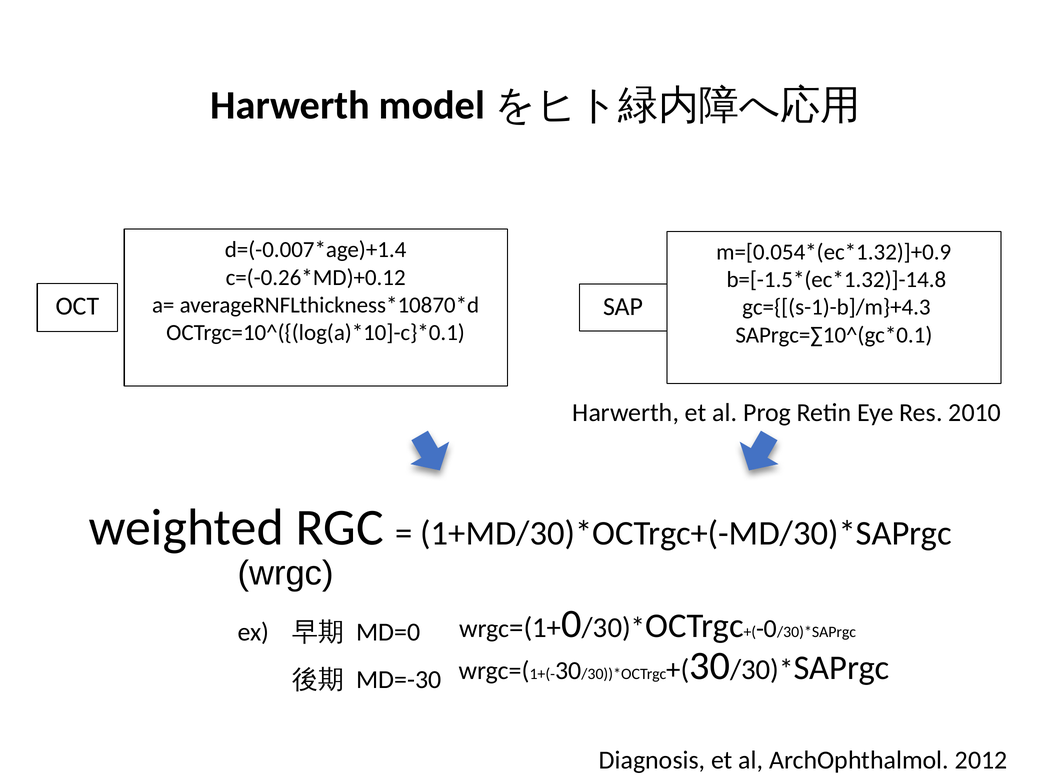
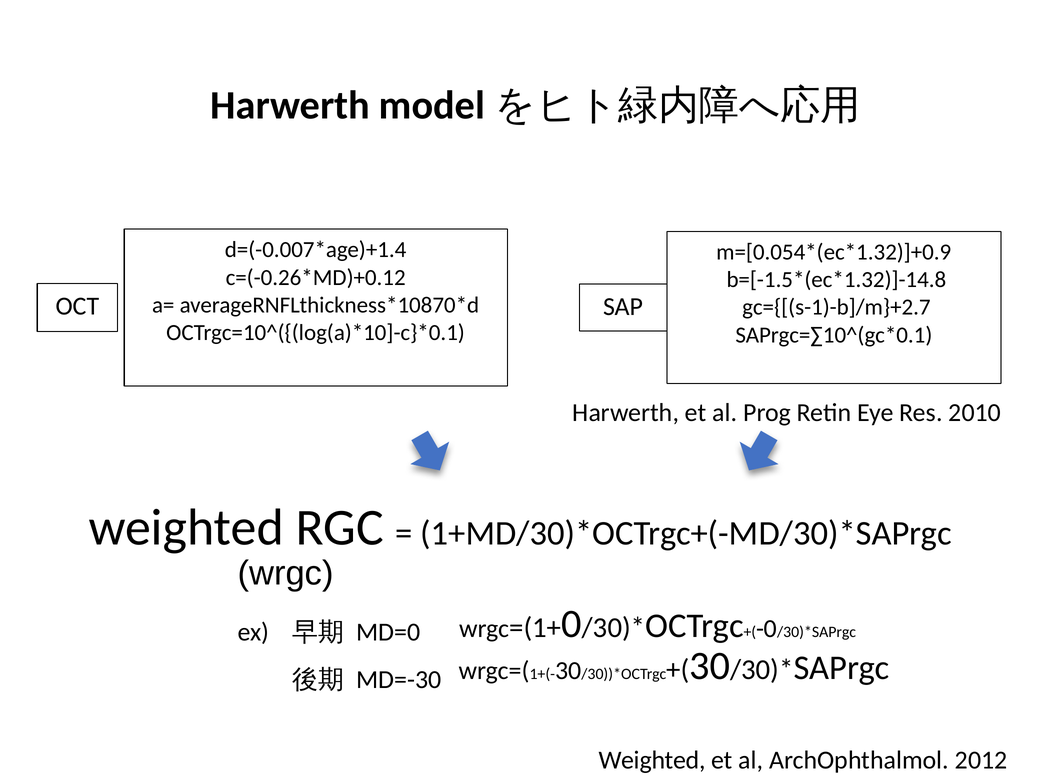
gc={[(s-1)-b]/m}+4.3: gc={[(s-1)-b]/m}+4.3 -> gc={[(s-1)-b]/m}+2.7
Diagnosis at (652, 760): Diagnosis -> Weighted
